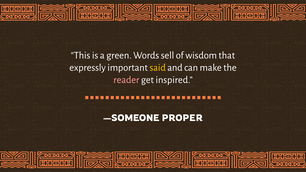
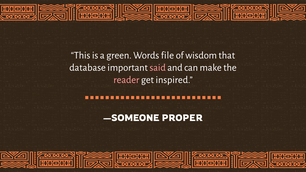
sell: sell -> file
expressly: expressly -> database
said colour: yellow -> pink
